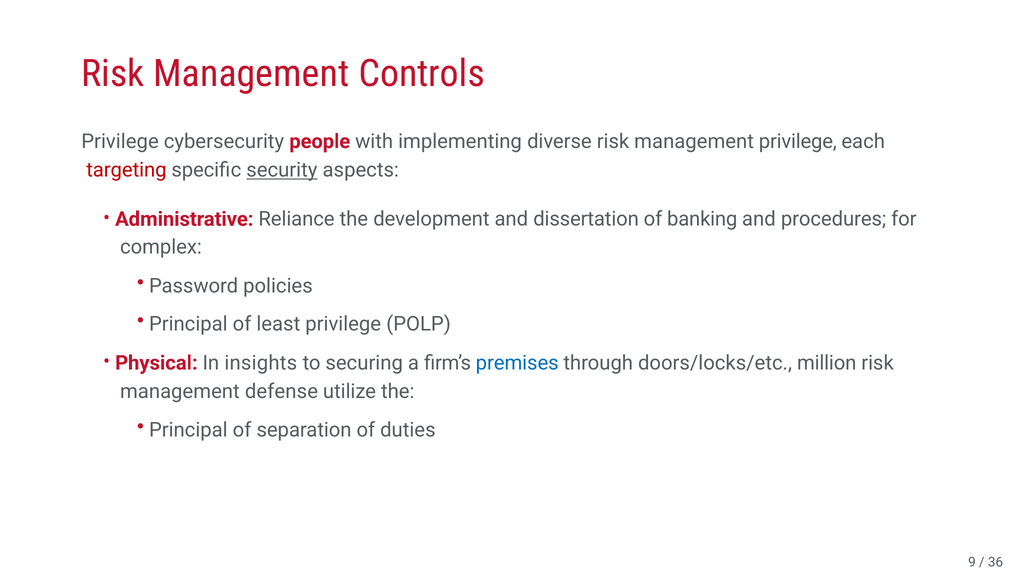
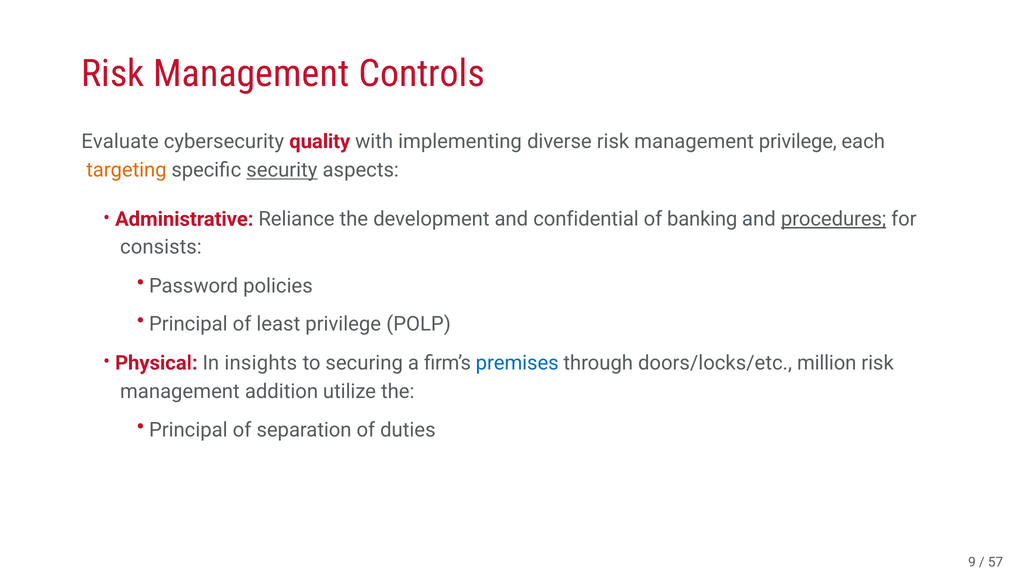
Privilege at (120, 141): Privilege -> Evaluate
people: people -> quality
targeting colour: red -> orange
dissertation: dissertation -> confidential
procedures underline: none -> present
complex: complex -> consists
defense: defense -> addition
36: 36 -> 57
